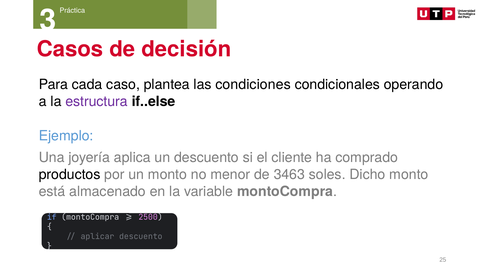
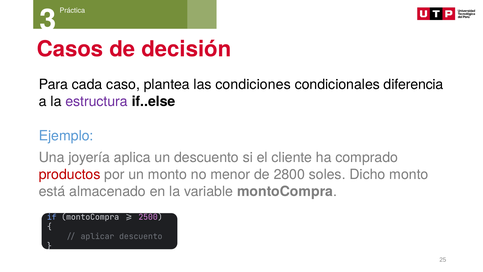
operando: operando -> diferencia
productos colour: black -> red
3463: 3463 -> 2800
